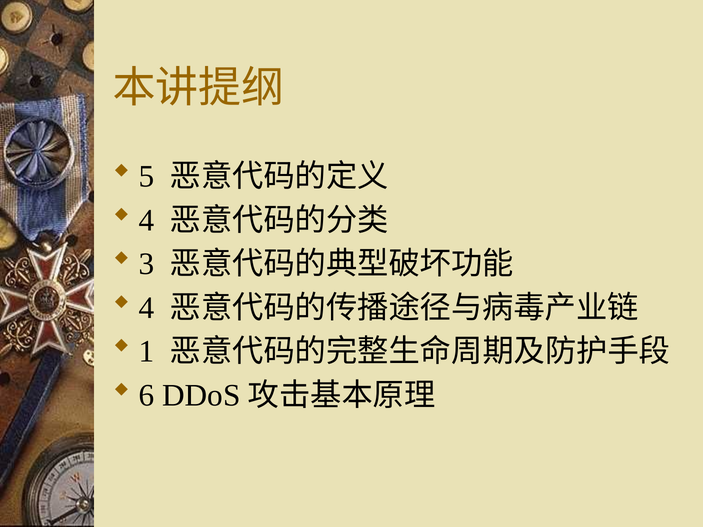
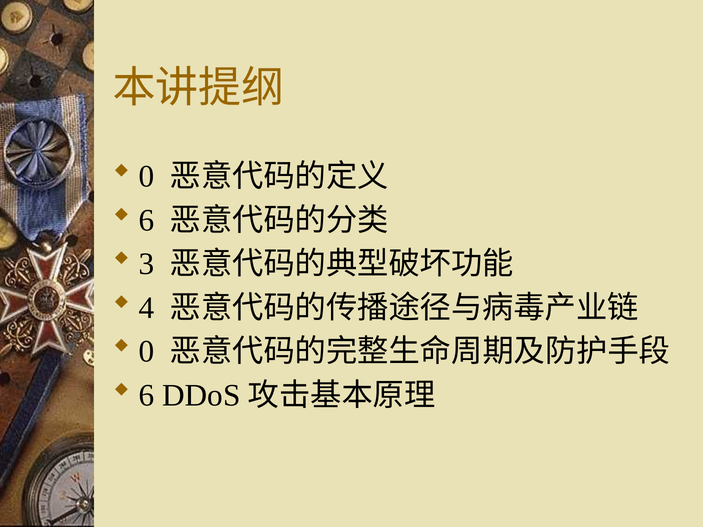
5 at (147, 177): 5 -> 0
4 at (147, 221): 4 -> 6
1 at (147, 352): 1 -> 0
